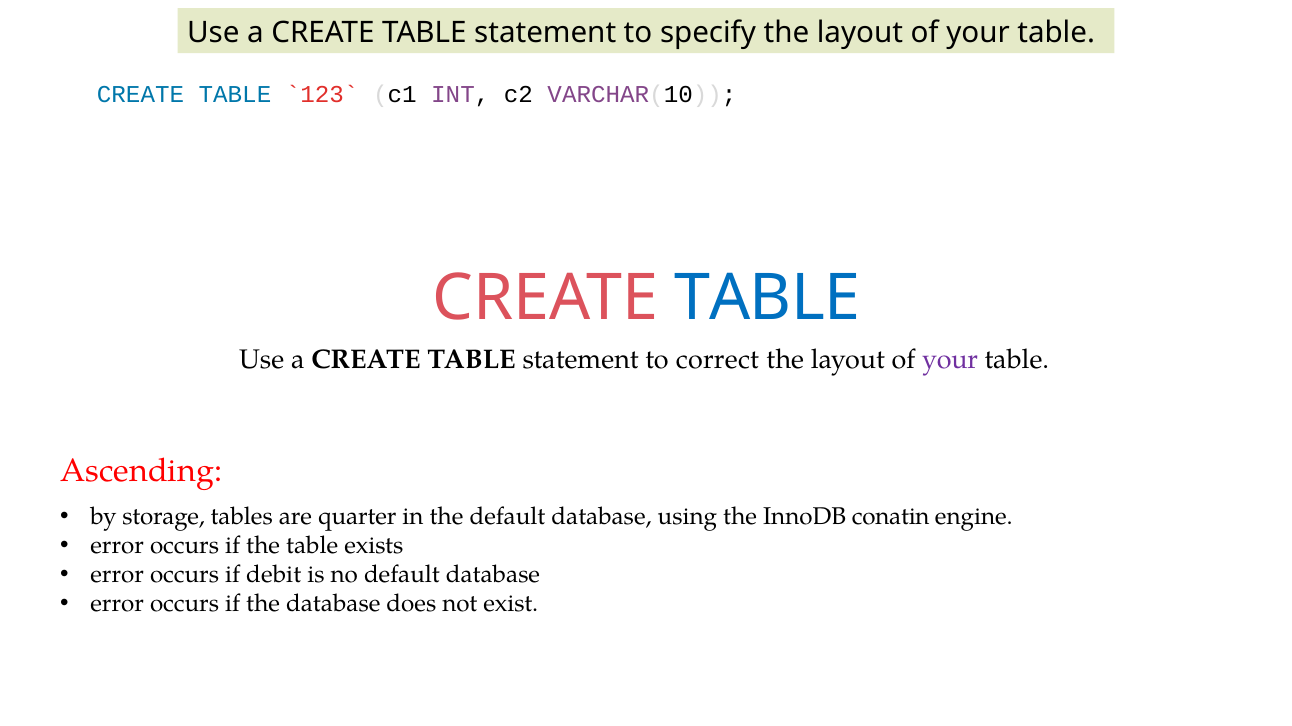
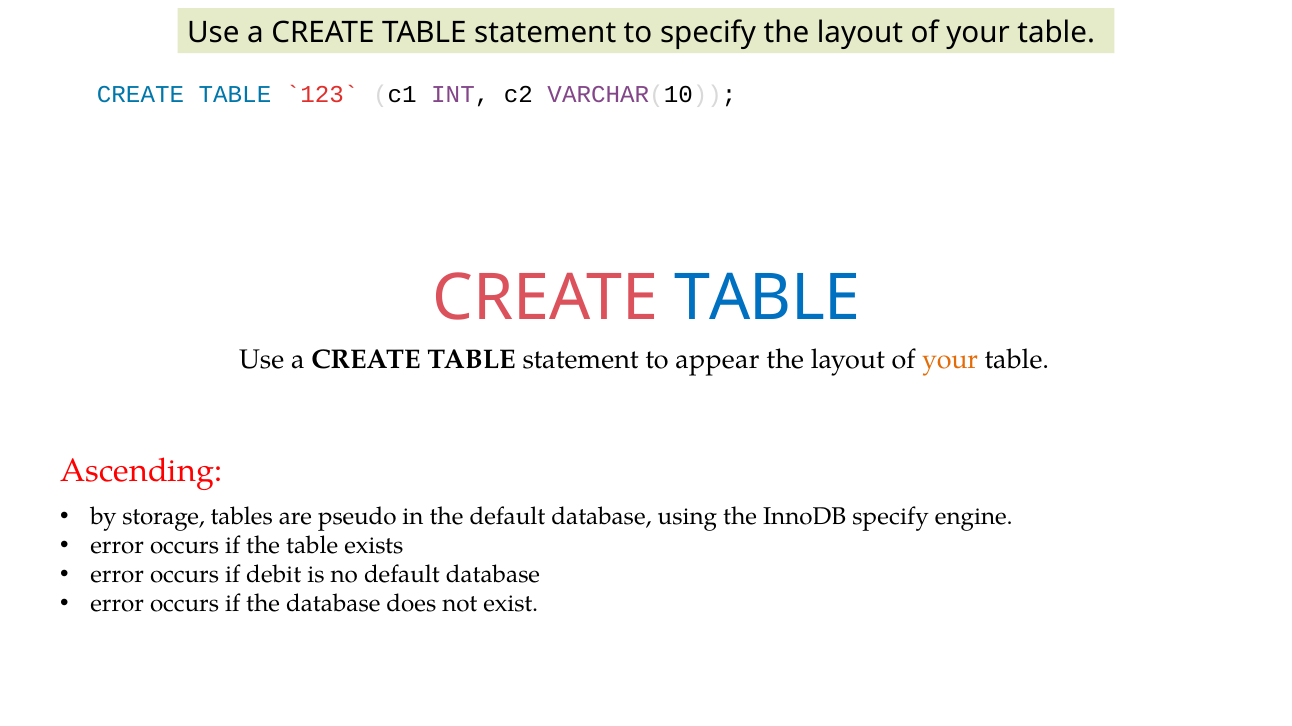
correct: correct -> appear
your at (950, 360) colour: purple -> orange
quarter: quarter -> pseudo
InnoDB conatin: conatin -> specify
